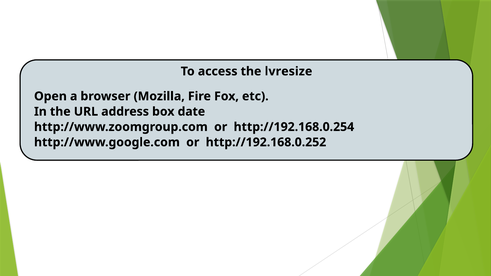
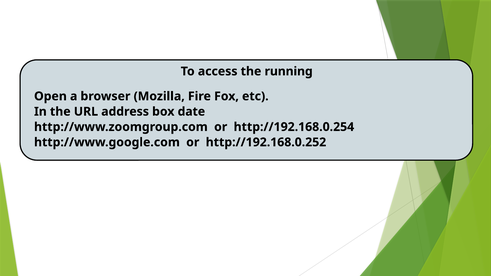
lvresize: lvresize -> running
